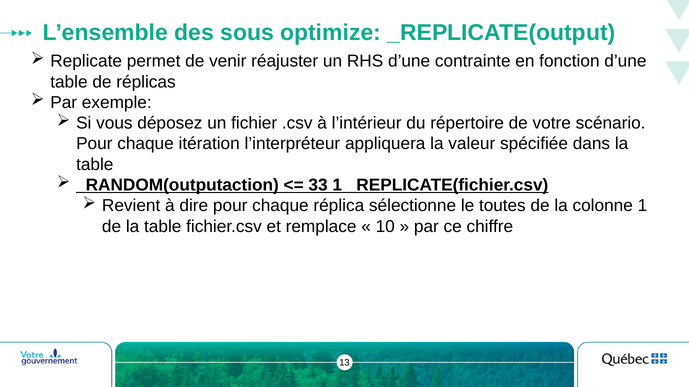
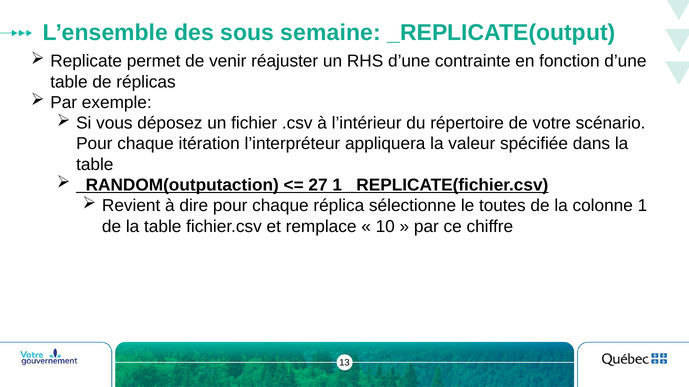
optimize: optimize -> semaine
33: 33 -> 27
